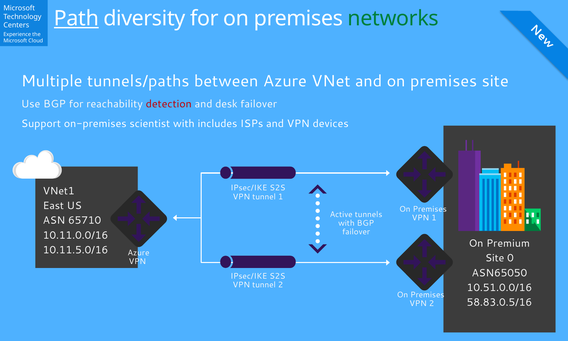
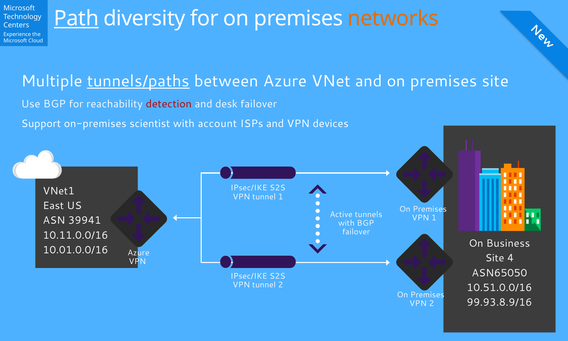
networks colour: green -> orange
tunnels/paths underline: none -> present
includes: includes -> account
65710: 65710 -> 39941
Premium: Premium -> Business
10.11.5.0/16: 10.11.5.0/16 -> 10.01.0.0/16
0: 0 -> 4
58.83.0.5/16: 58.83.0.5/16 -> 99.93.8.9/16
